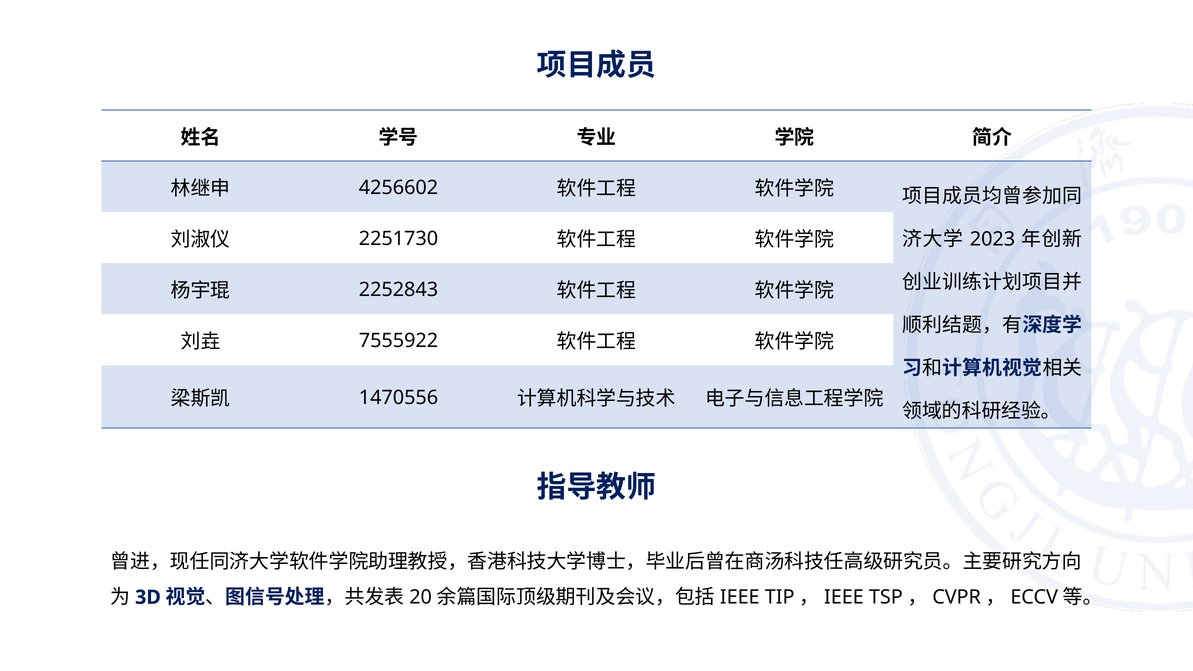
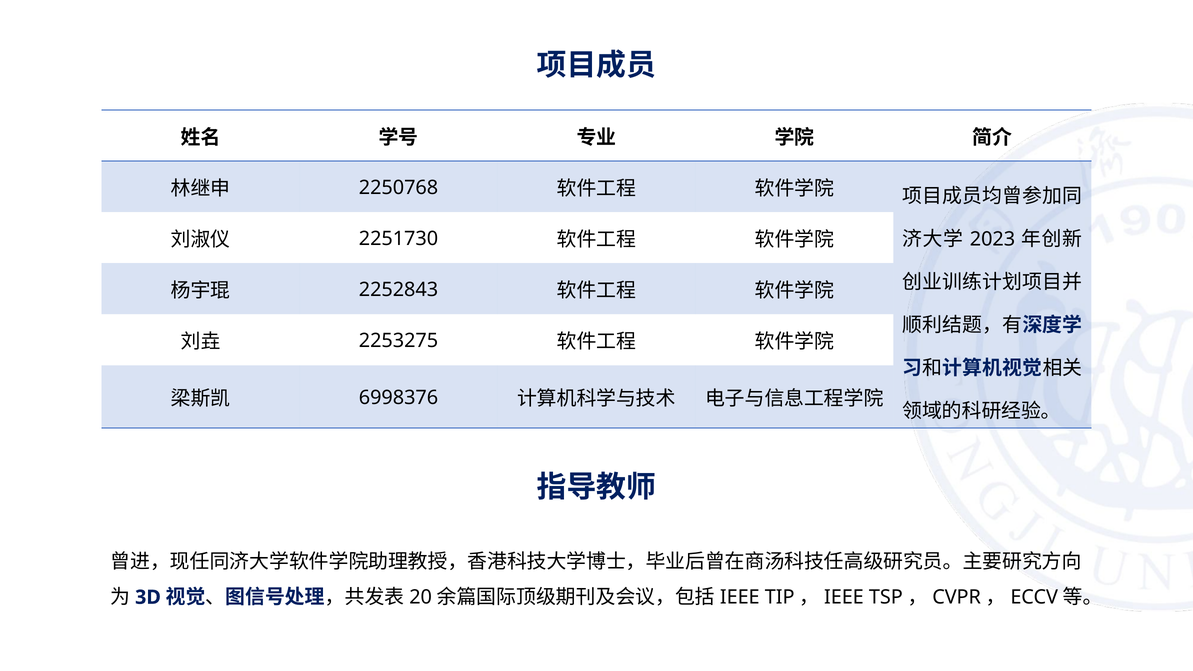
4256602: 4256602 -> 2250768
7555922: 7555922 -> 2253275
1470556: 1470556 -> 6998376
